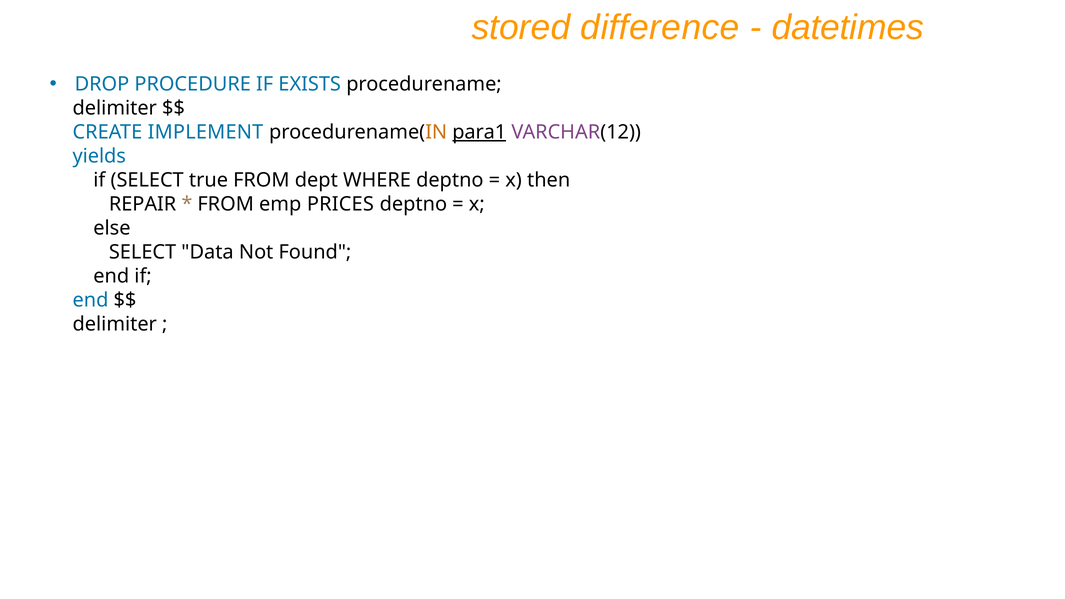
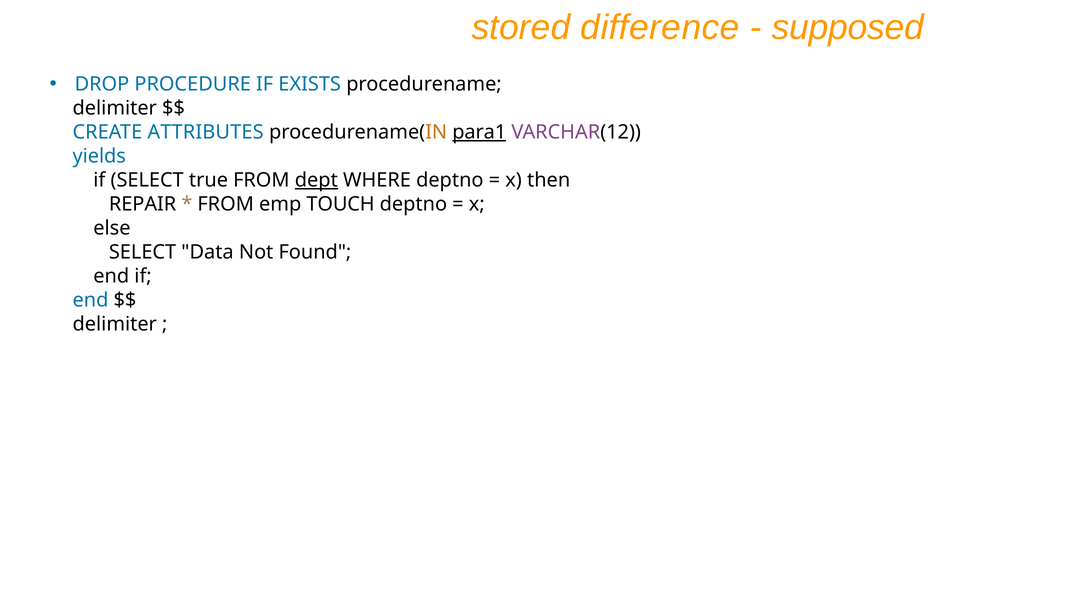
datetimes: datetimes -> supposed
IMPLEMENT: IMPLEMENT -> ATTRIBUTES
dept underline: none -> present
PRICES: PRICES -> TOUCH
